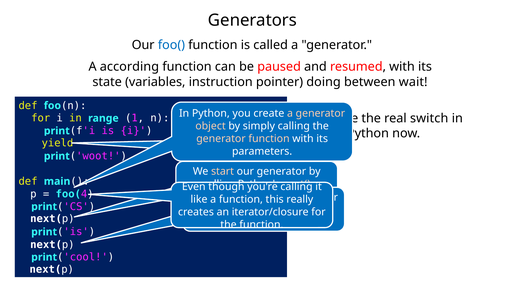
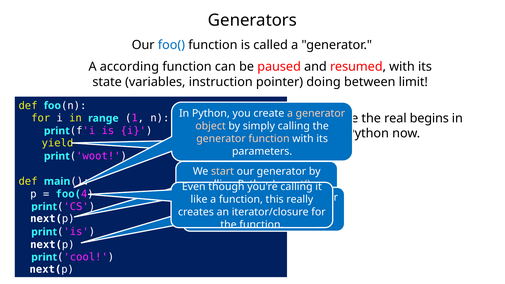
wait: wait -> limit
switch: switch -> begins
